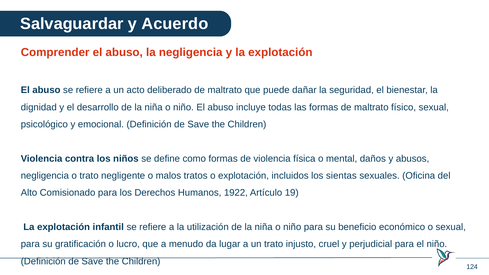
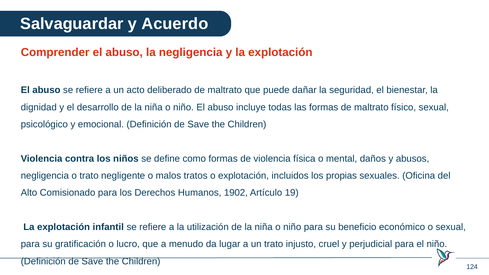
sientas: sientas -> propias
1922: 1922 -> 1902
